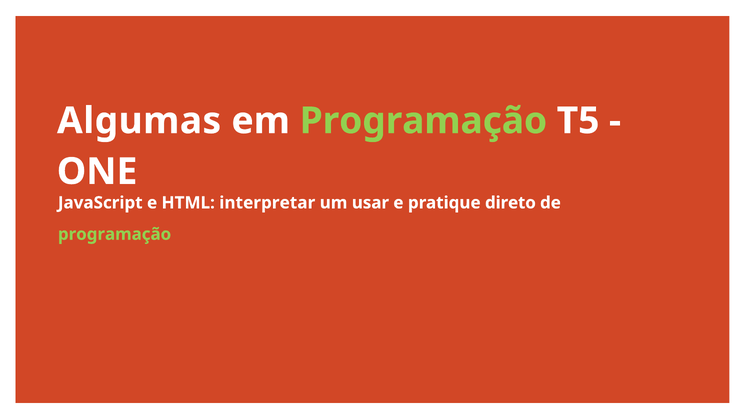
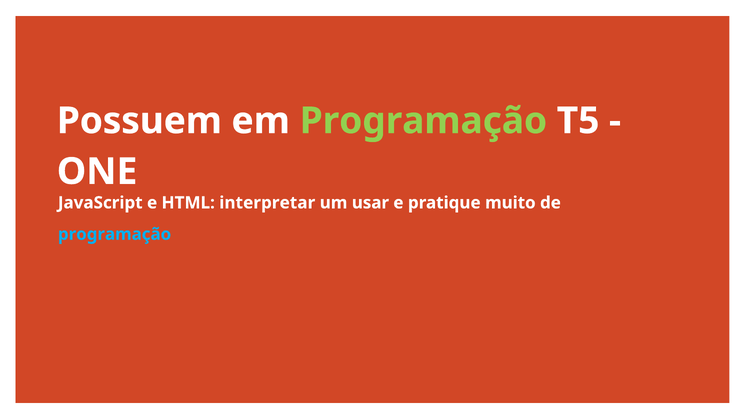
Algumas: Algumas -> Possuem
direto: direto -> muito
programação at (115, 234) colour: light green -> light blue
